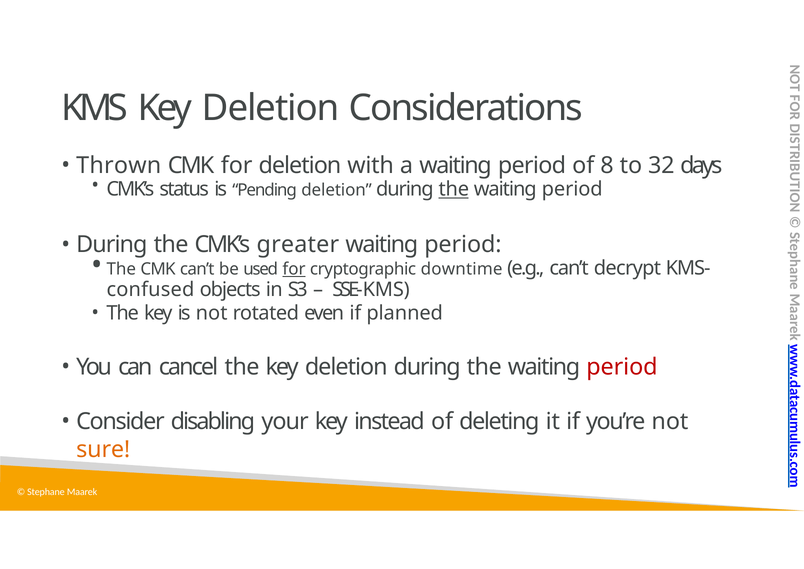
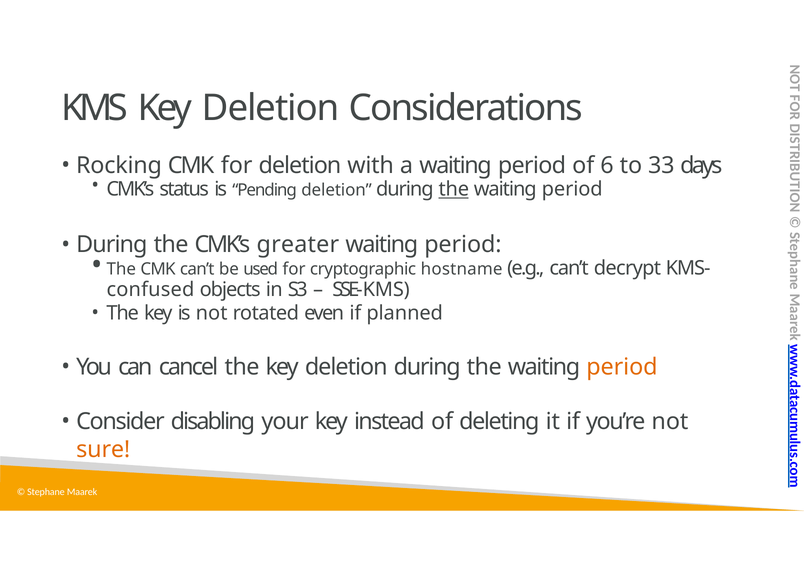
Thrown: Thrown -> Rocking
8: 8 -> 6
32: 32 -> 33
for at (294, 269) underline: present -> none
downtime: downtime -> hostname
period at (622, 367) colour: red -> orange
